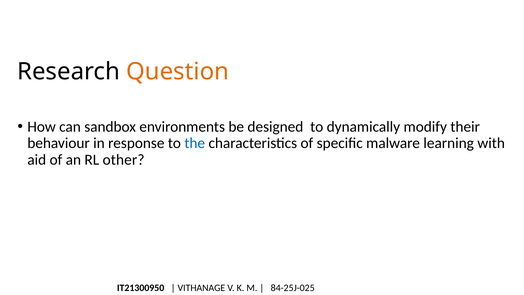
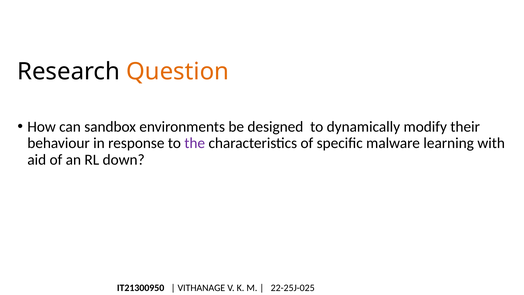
the colour: blue -> purple
other: other -> down
84-25J-025: 84-25J-025 -> 22-25J-025
